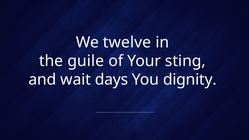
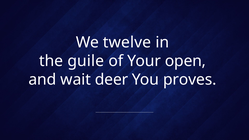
sting: sting -> open
days: days -> deer
dignity: dignity -> proves
